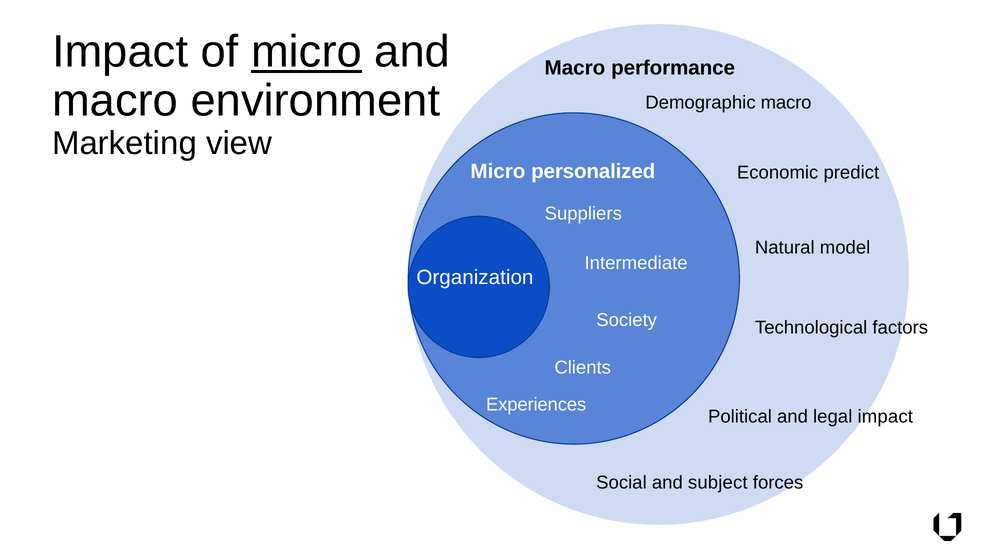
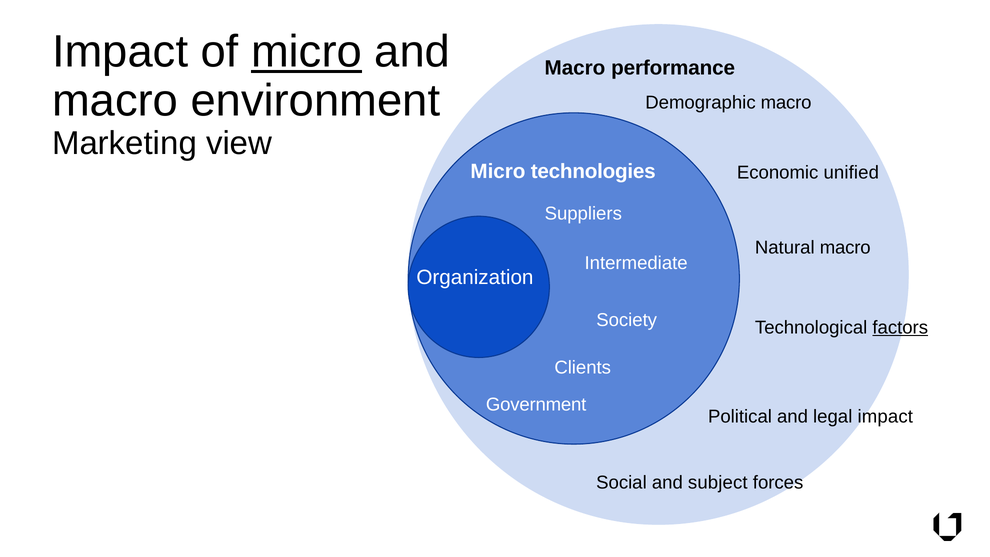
personalized: personalized -> technologies
predict: predict -> unified
Natural model: model -> macro
factors underline: none -> present
Experiences: Experiences -> Government
